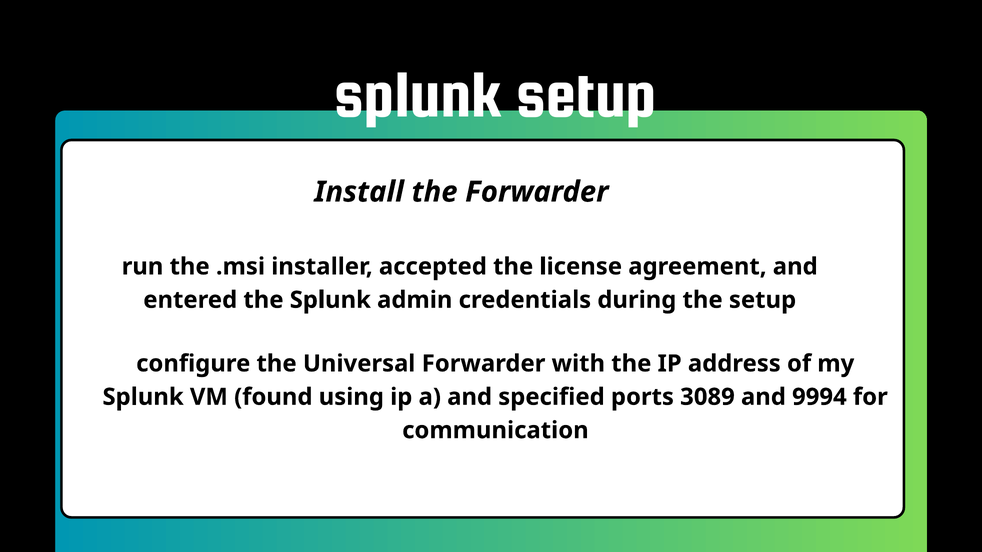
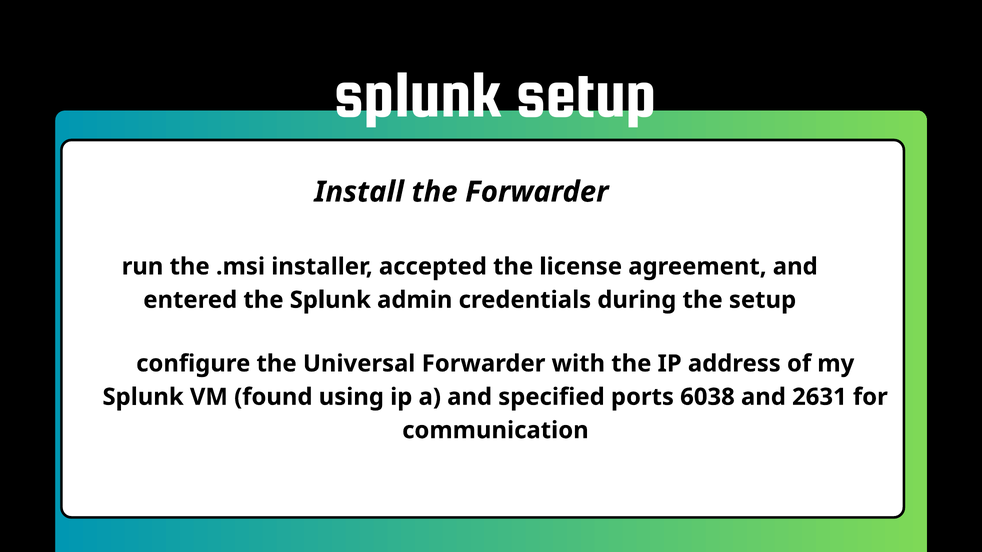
3089: 3089 -> 6038
9994: 9994 -> 2631
